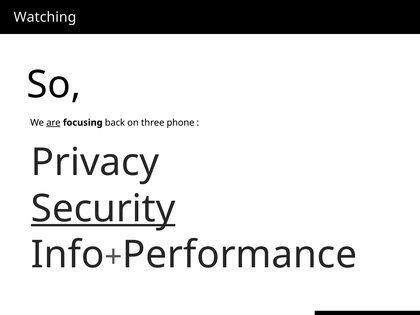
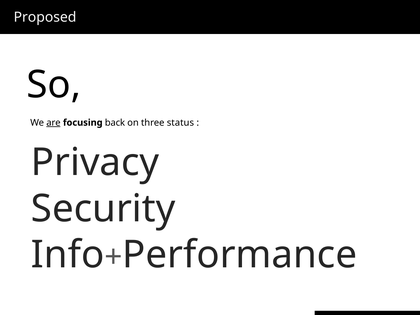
Watching: Watching -> Proposed
phone: phone -> status
Security underline: present -> none
